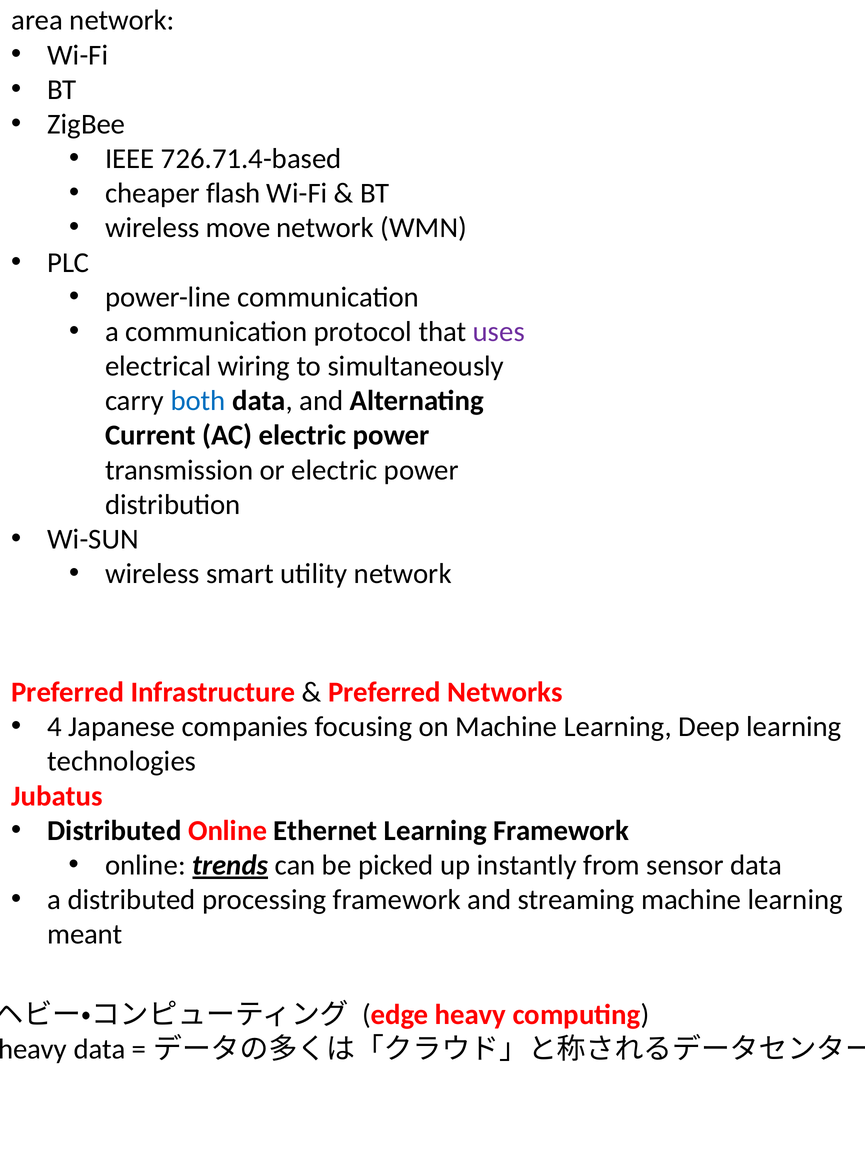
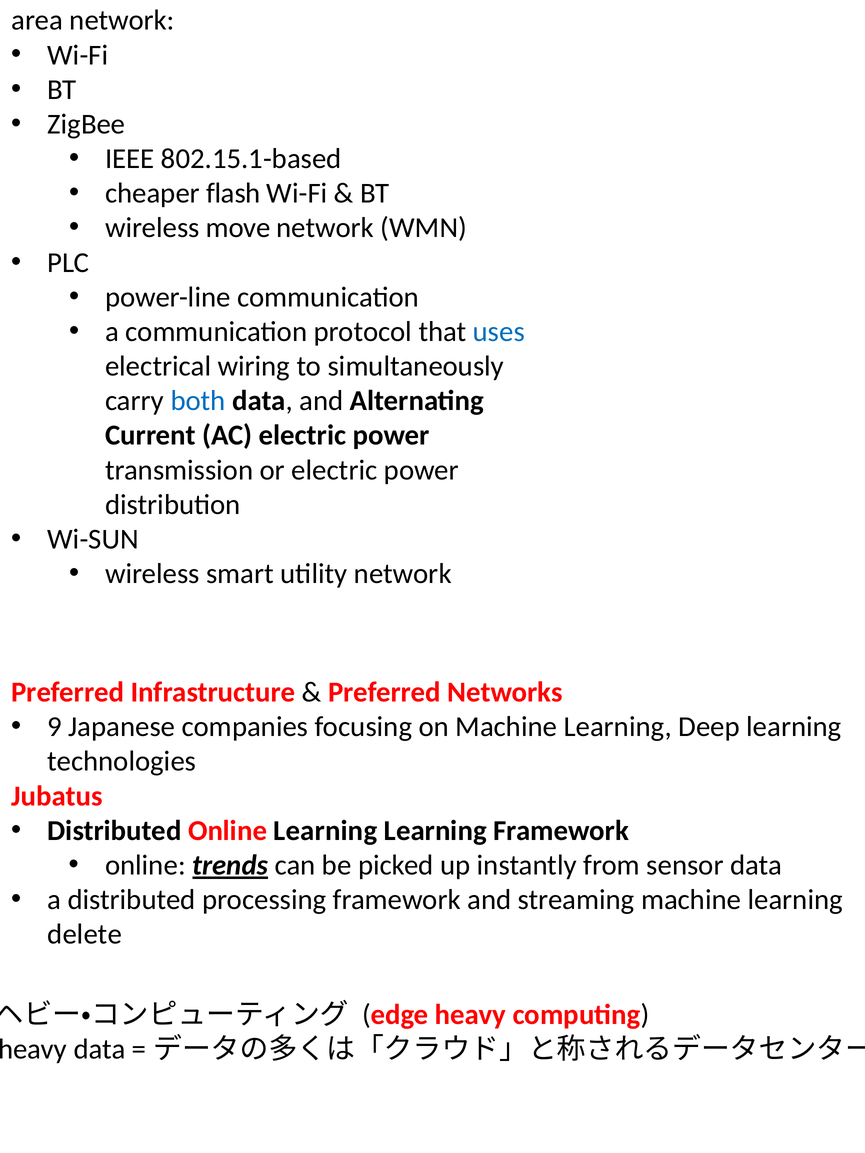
726.71.4-based: 726.71.4-based -> 802.15.1-based
uses colour: purple -> blue
4: 4 -> 9
Online Ethernet: Ethernet -> Learning
meant: meant -> delete
